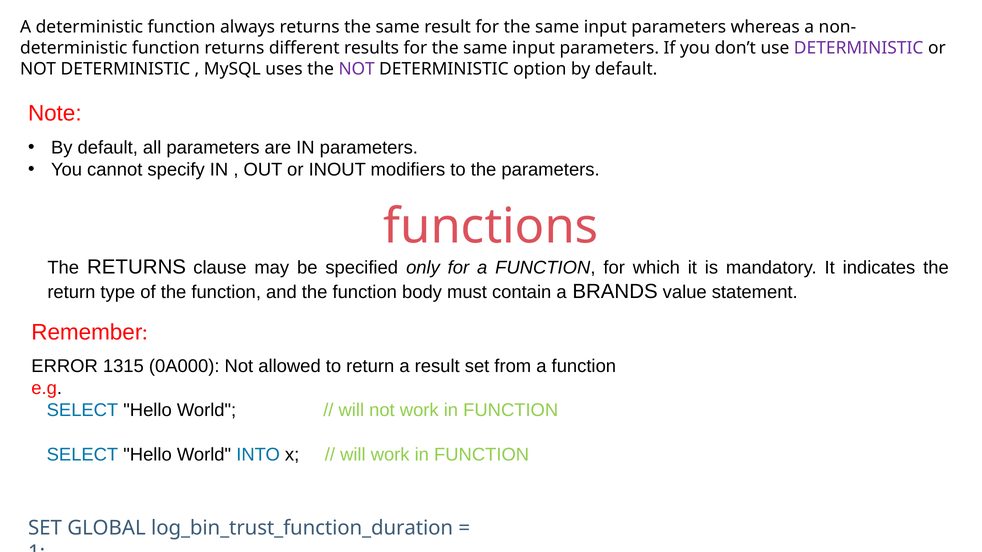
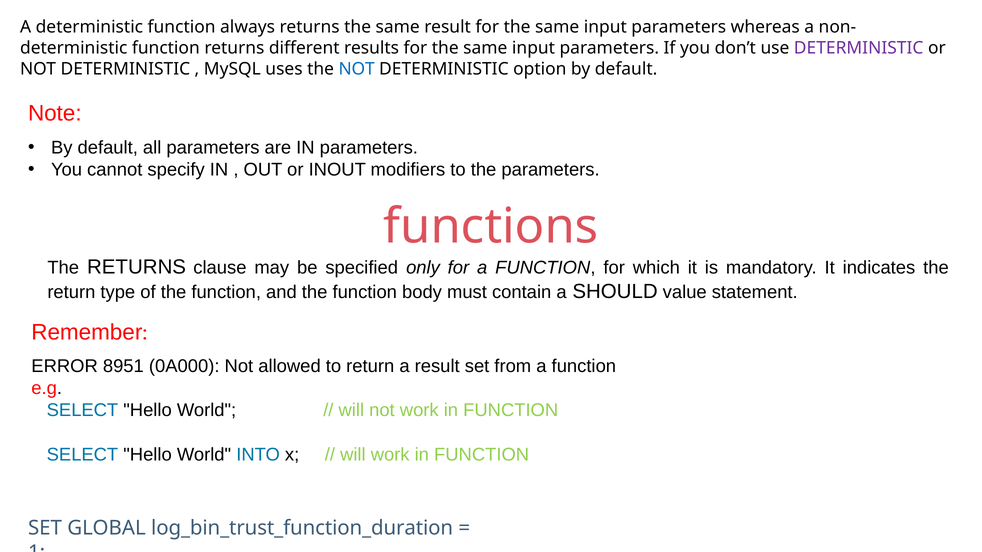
NOT at (357, 69) colour: purple -> blue
BRANDS: BRANDS -> SHOULD
1315: 1315 -> 8951
